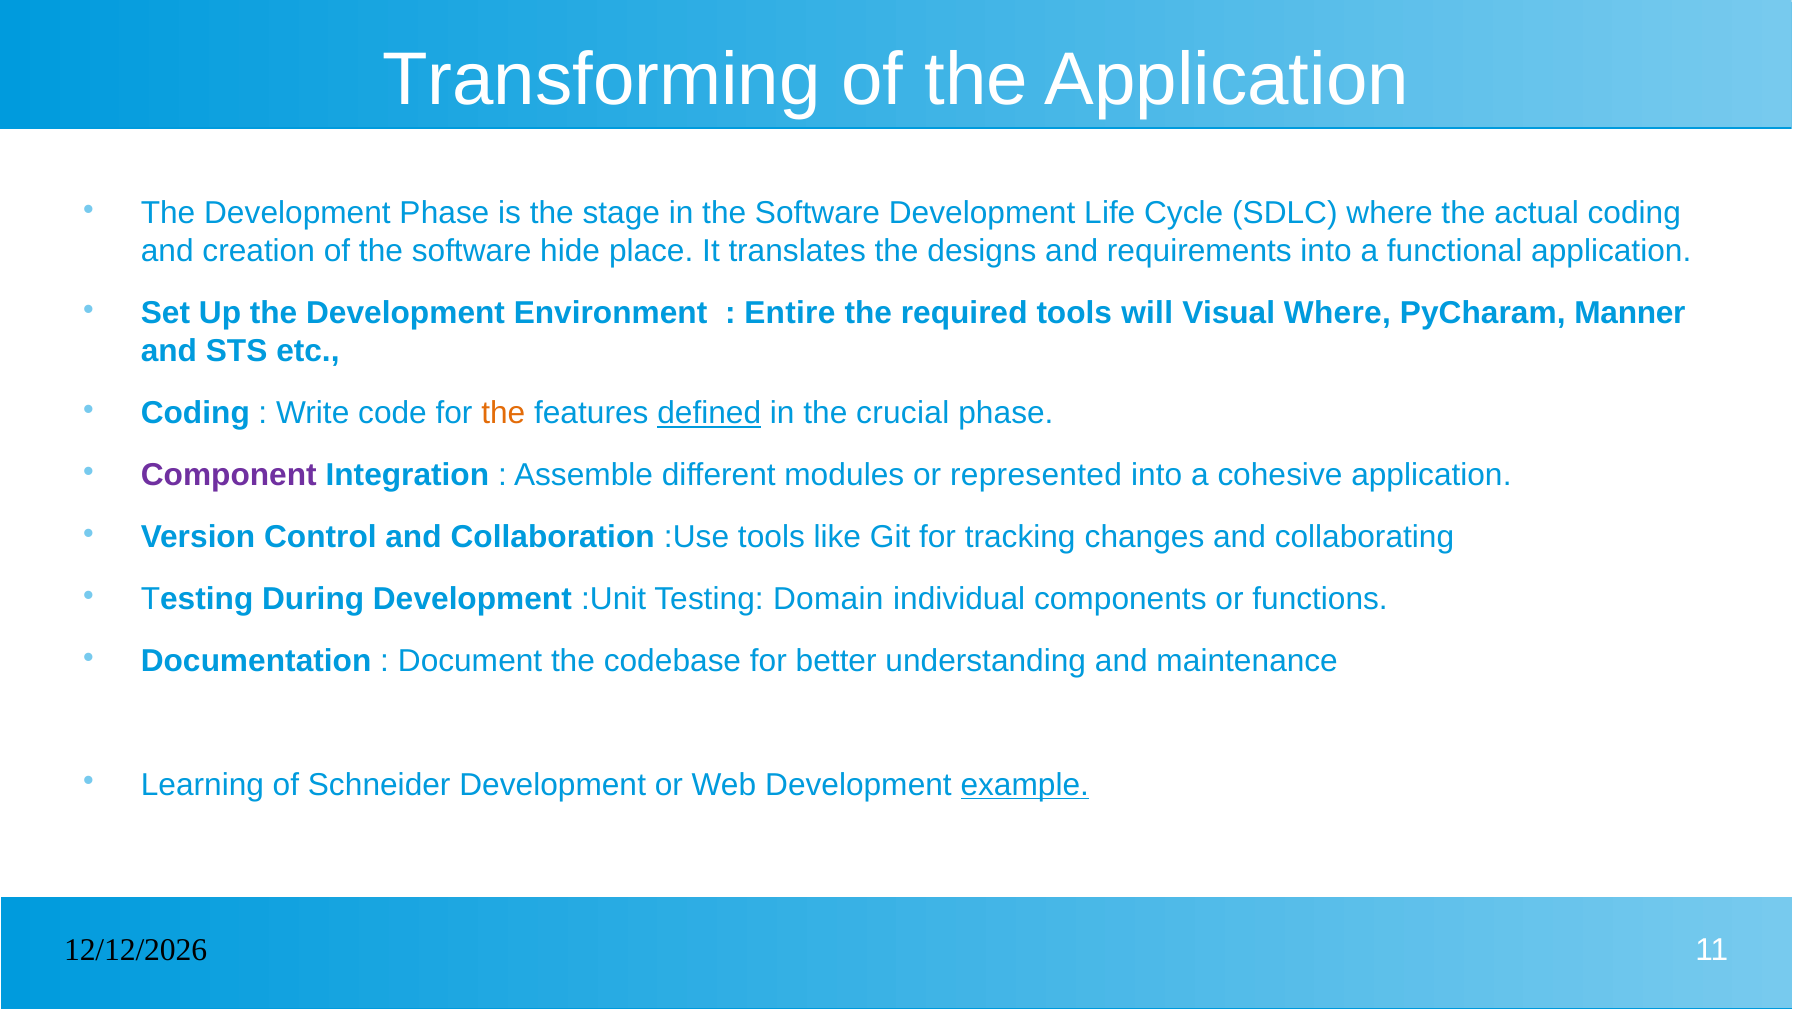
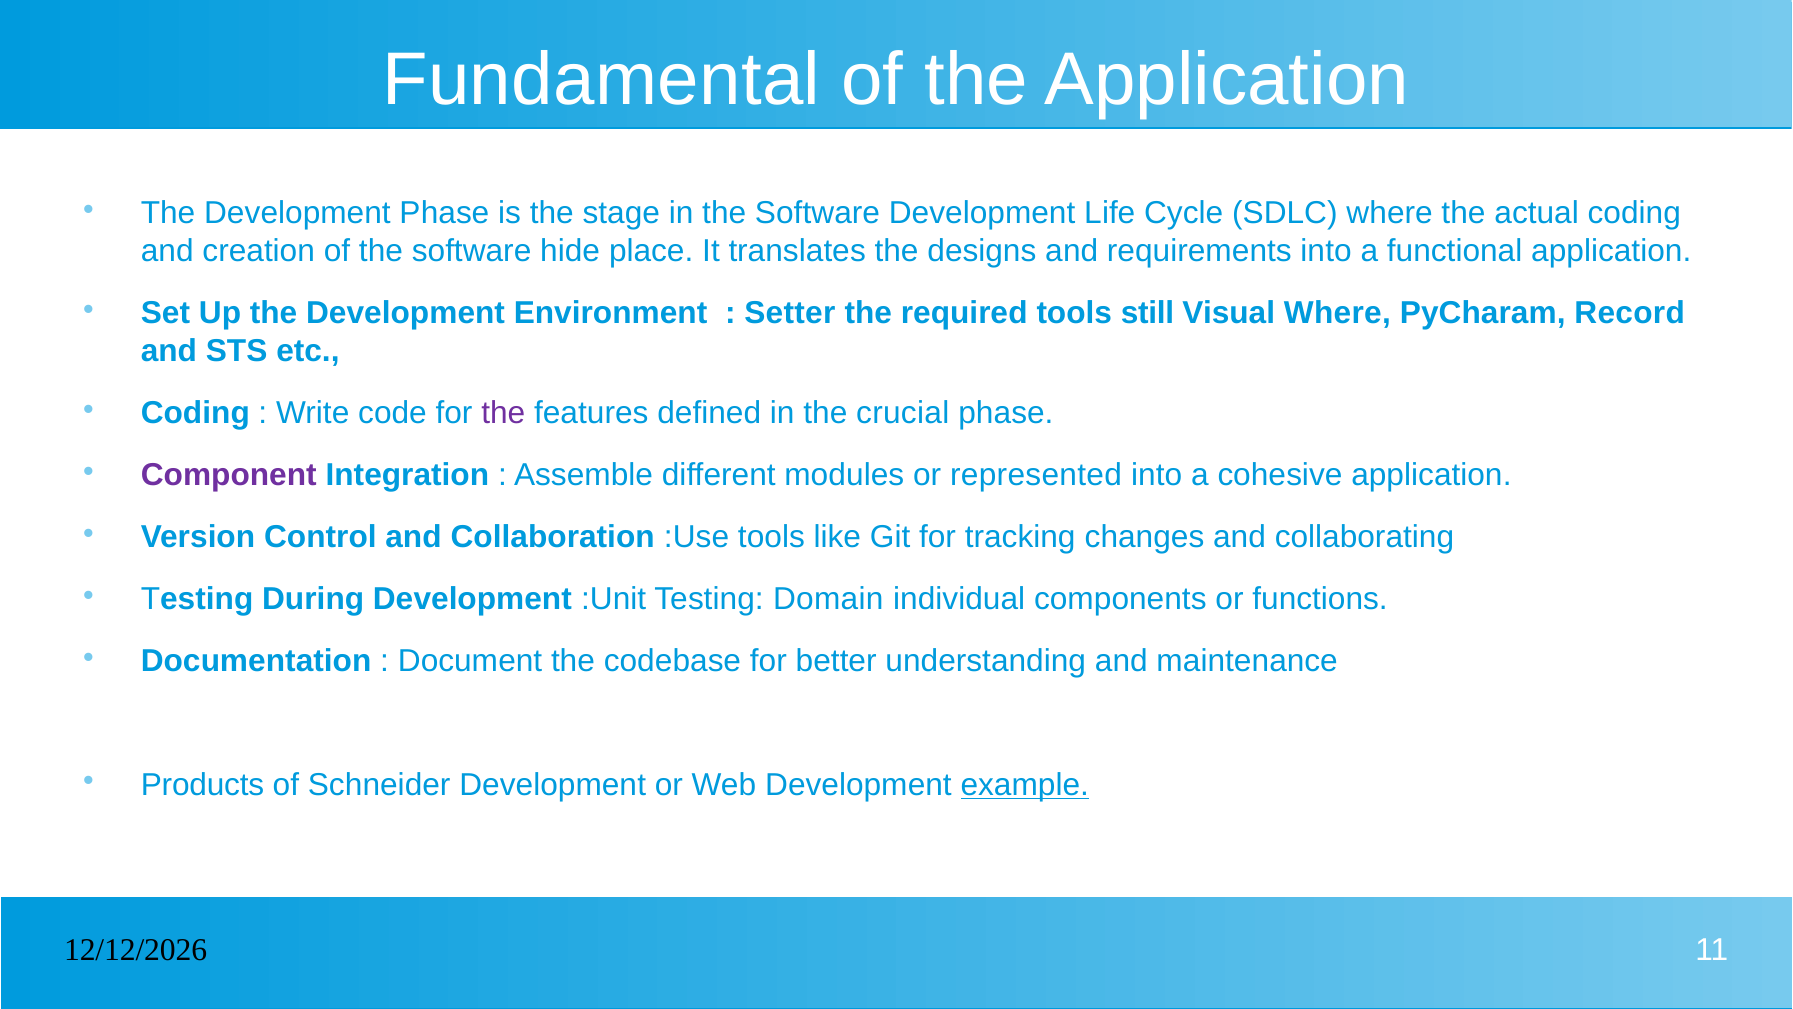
Transforming: Transforming -> Fundamental
Entire: Entire -> Setter
will: will -> still
Manner: Manner -> Record
the at (503, 413) colour: orange -> purple
defined underline: present -> none
Learning: Learning -> Products
